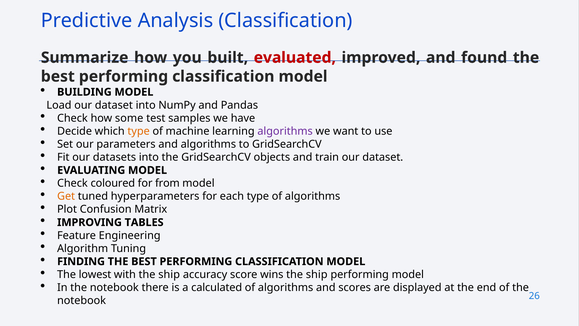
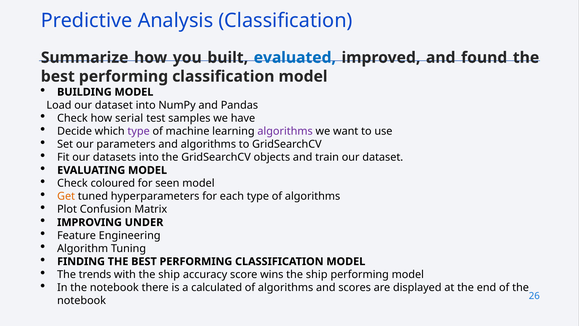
evaluated colour: red -> blue
some: some -> serial
type at (139, 131) colour: orange -> purple
from: from -> seen
TABLES: TABLES -> UNDER
lowest: lowest -> trends
